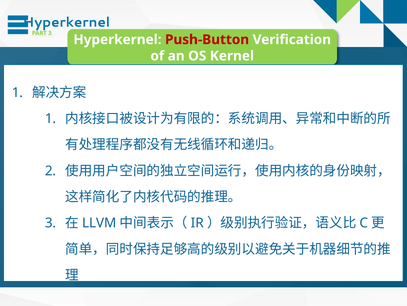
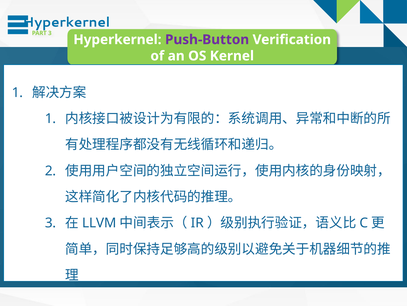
Push-Button colour: red -> purple
